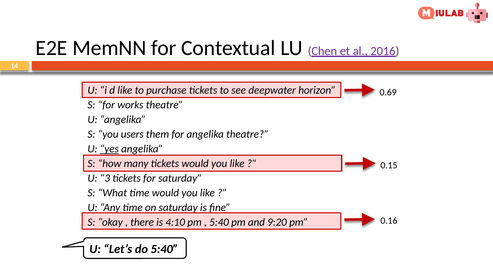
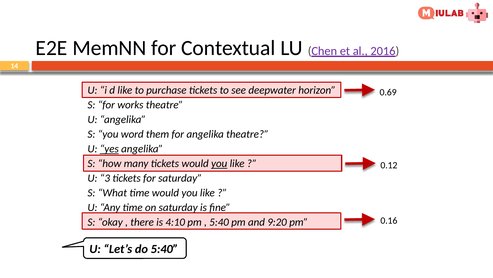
users: users -> word
you at (219, 163) underline: none -> present
0.15: 0.15 -> 0.12
